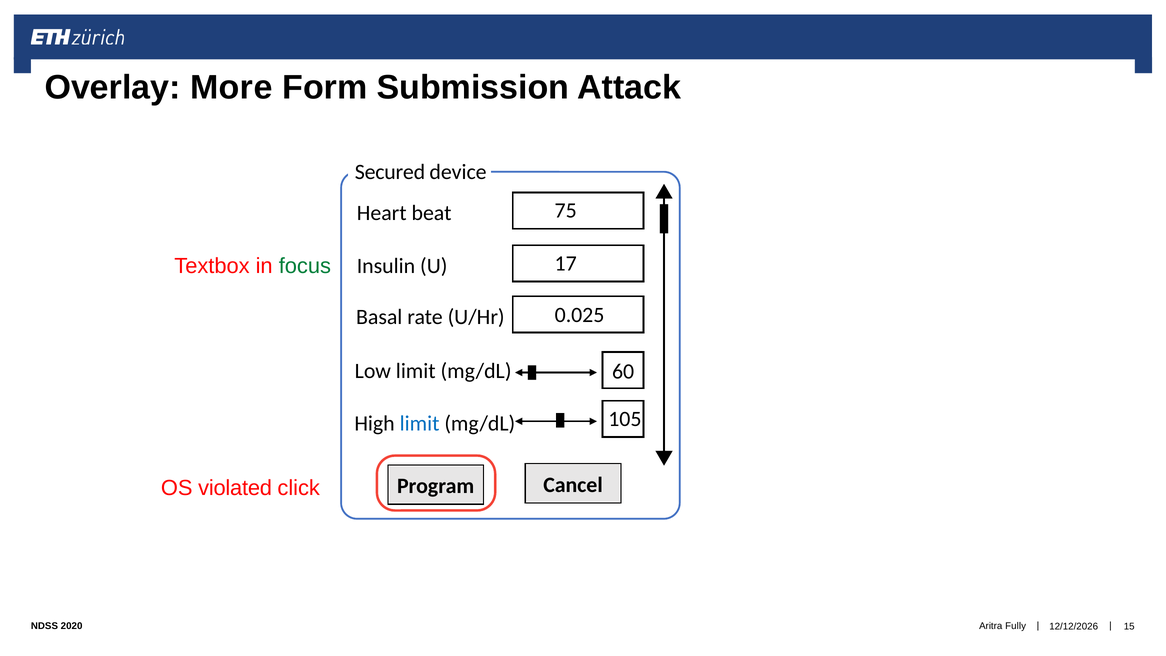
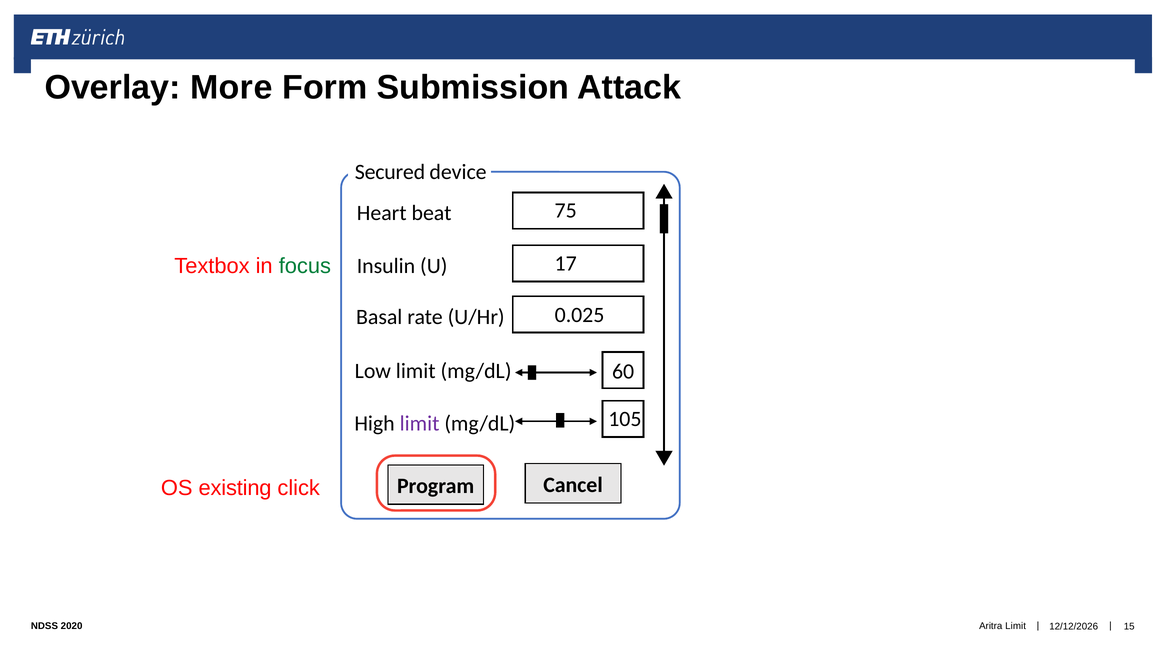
limit at (420, 424) colour: blue -> purple
violated: violated -> existing
Aritra Fully: Fully -> Limit
